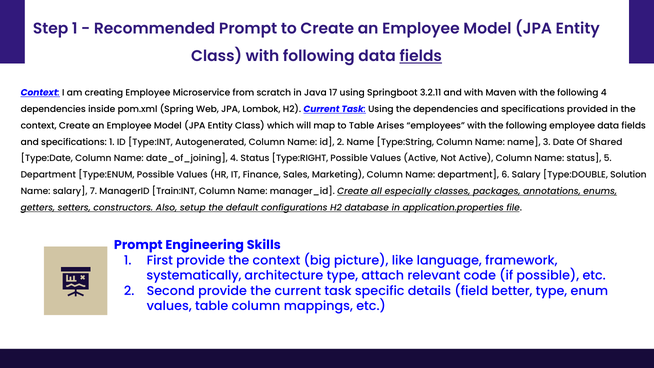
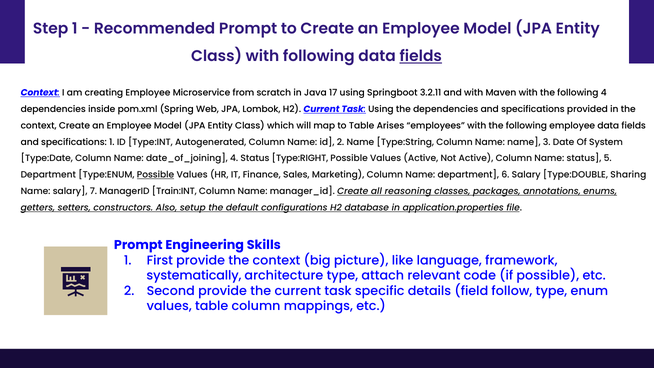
Shared: Shared -> System
Possible at (156, 175) underline: none -> present
Solution: Solution -> Sharing
especially: especially -> reasoning
better: better -> follow
